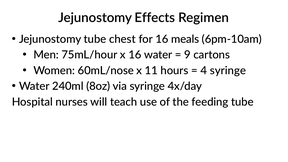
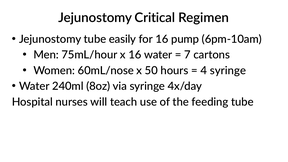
Effects: Effects -> Critical
chest: chest -> easily
meals: meals -> pump
9: 9 -> 7
11: 11 -> 50
